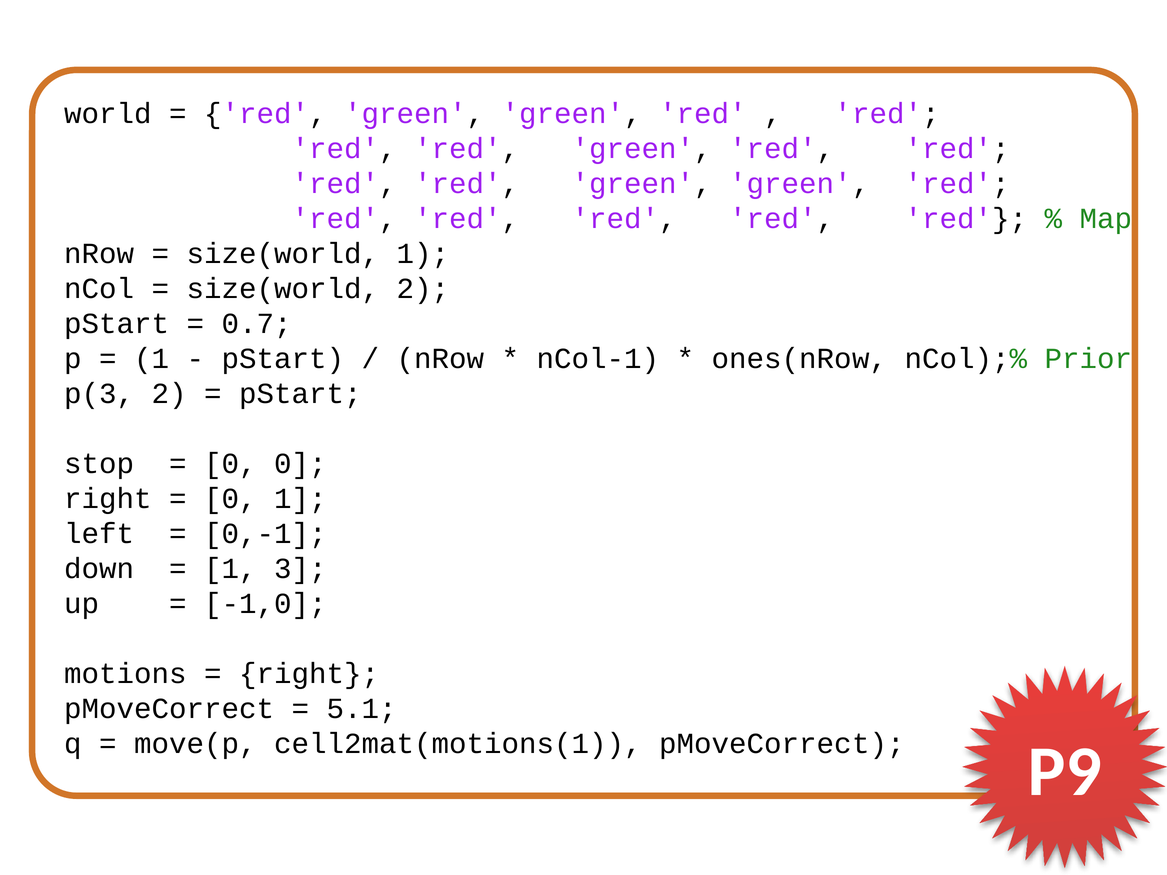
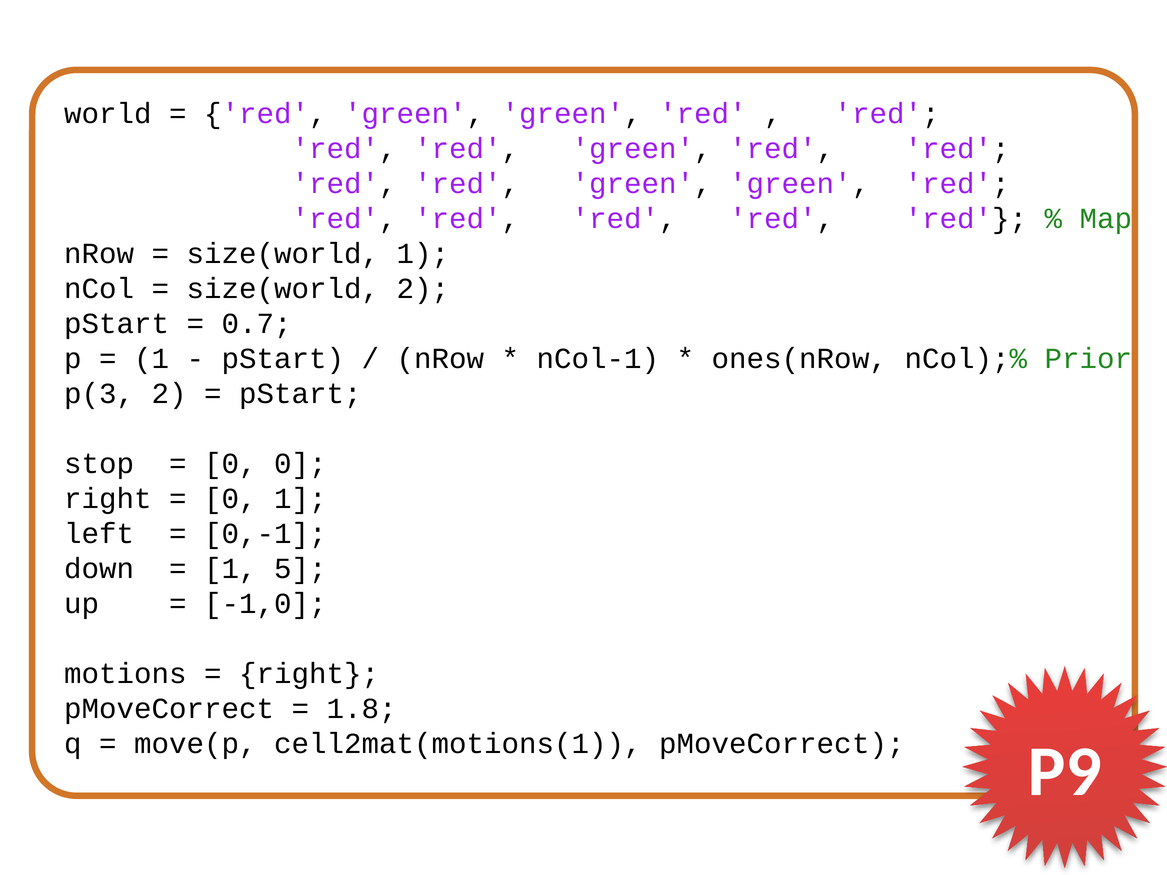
3: 3 -> 5
5.1: 5.1 -> 1.8
